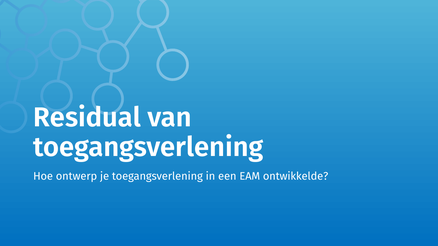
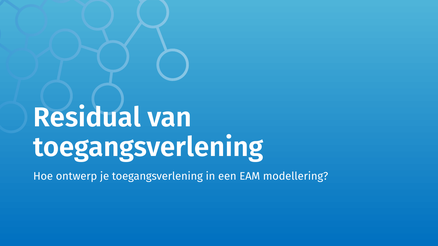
ontwikkelde: ontwikkelde -> modellering
